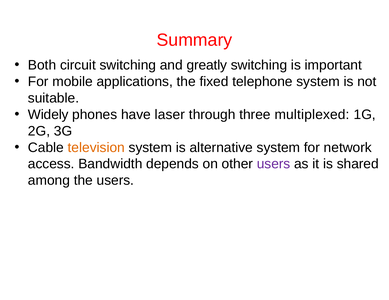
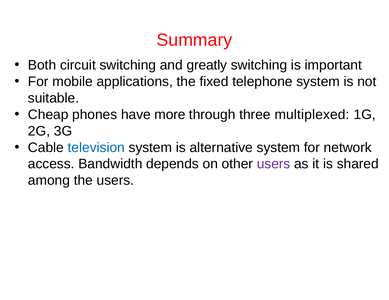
Widely: Widely -> Cheap
laser: laser -> more
television colour: orange -> blue
